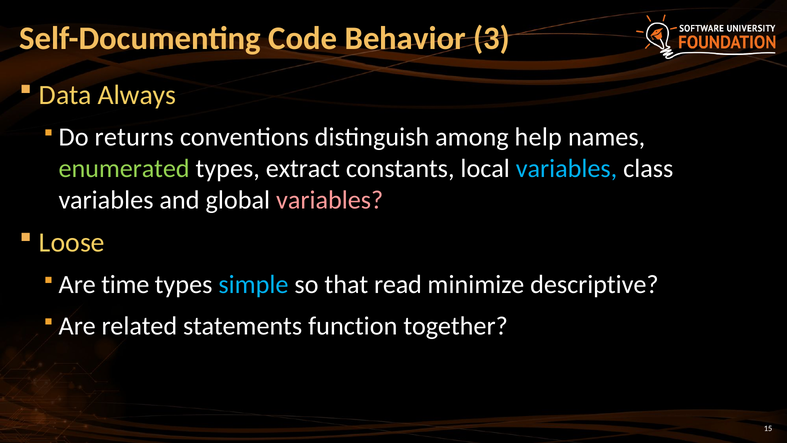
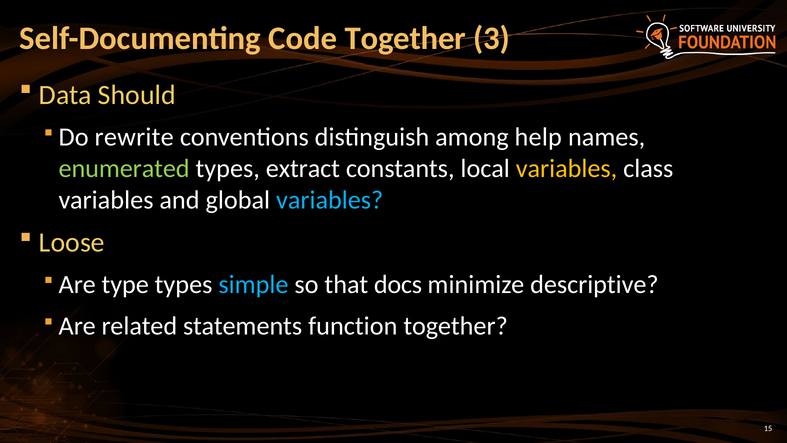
Code Behavior: Behavior -> Together
Always: Always -> Should
returns: returns -> rewrite
variables at (567, 169) colour: light blue -> yellow
variables at (330, 200) colour: pink -> light blue
time: time -> type
read: read -> docs
